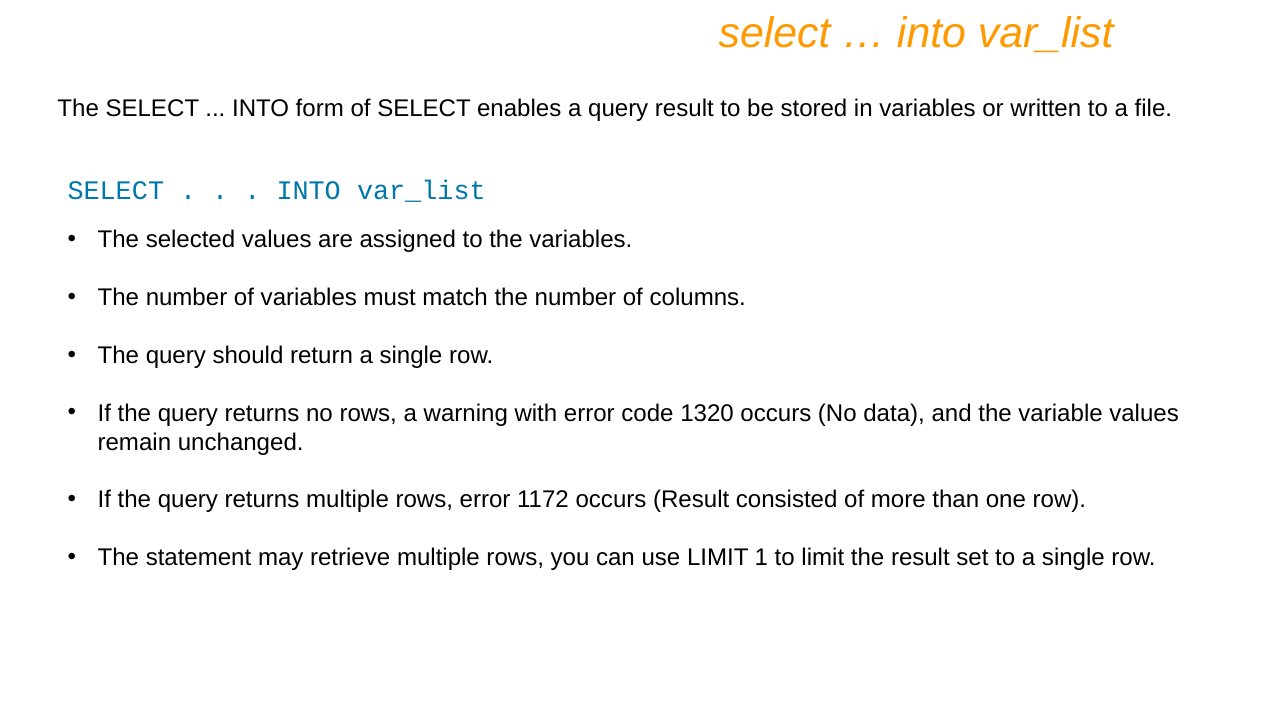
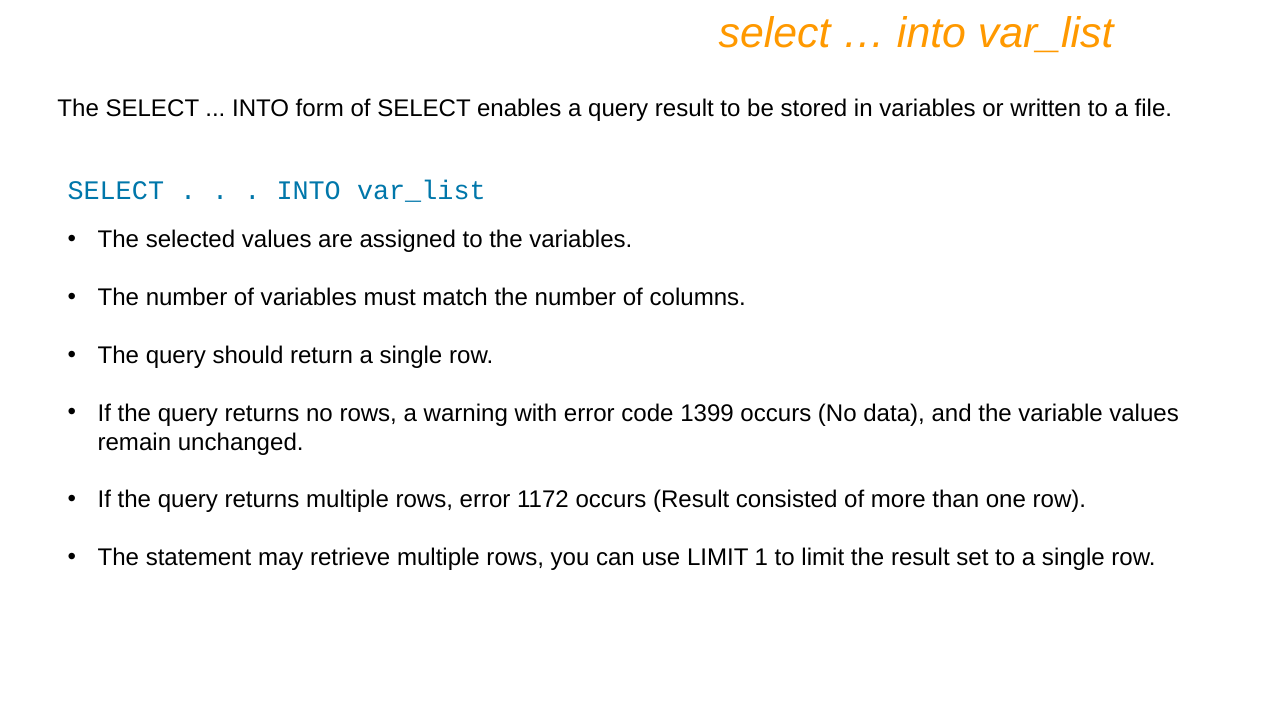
1320: 1320 -> 1399
